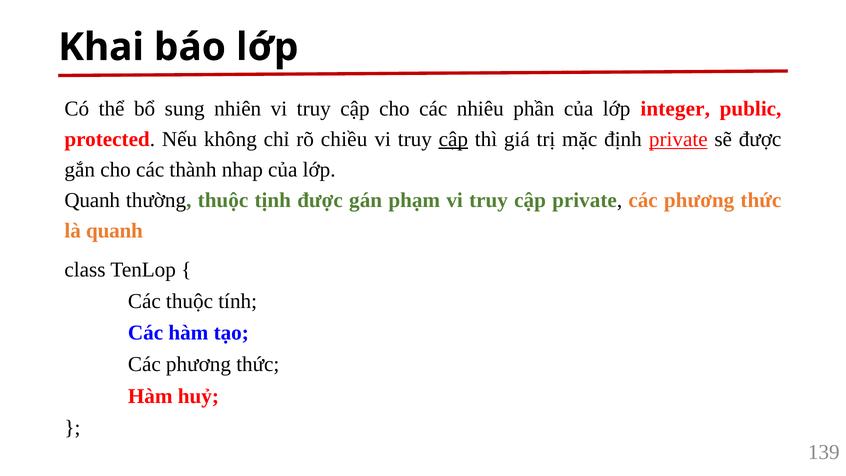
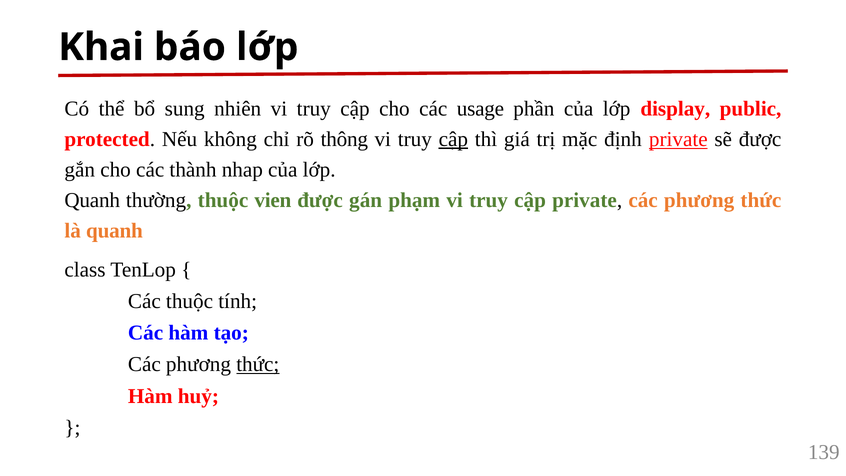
nhiêu: nhiêu -> usage
integer: integer -> display
chiều: chiều -> thông
tịnh: tịnh -> vien
thức at (258, 364) underline: none -> present
